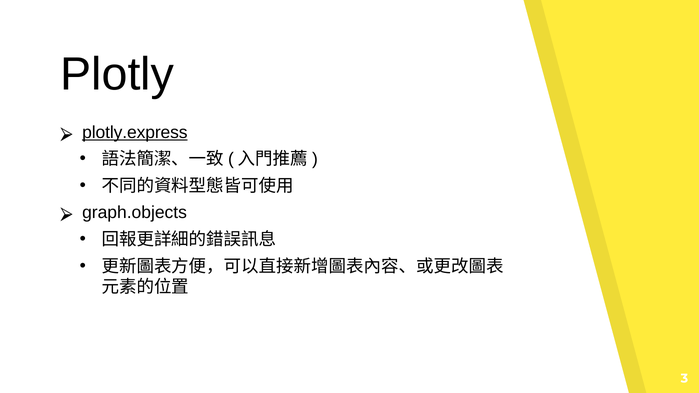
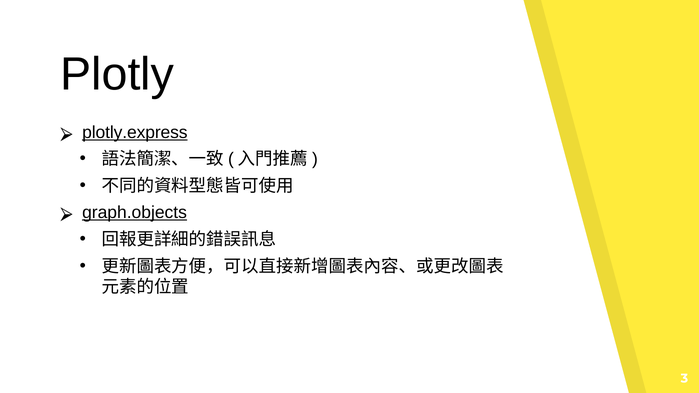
graph.objects underline: none -> present
